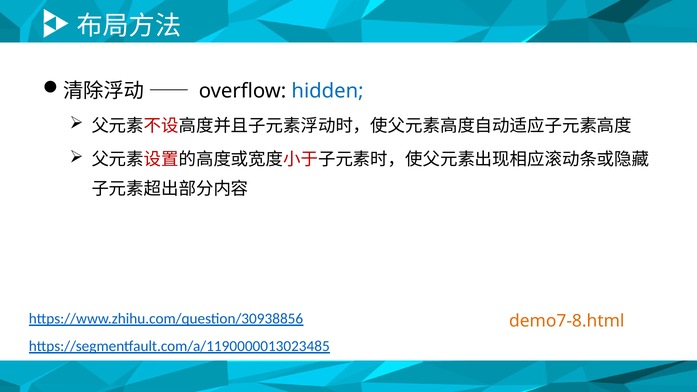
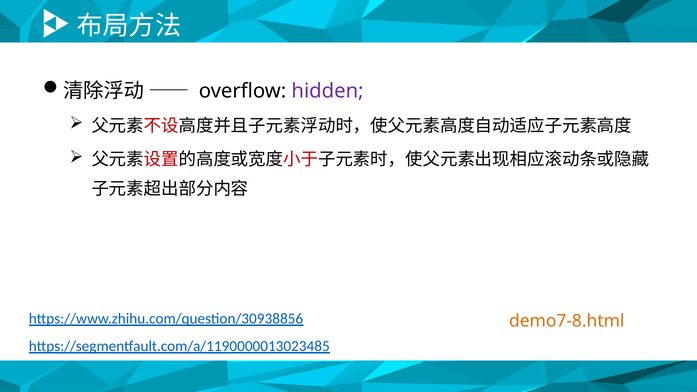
hidden colour: blue -> purple
